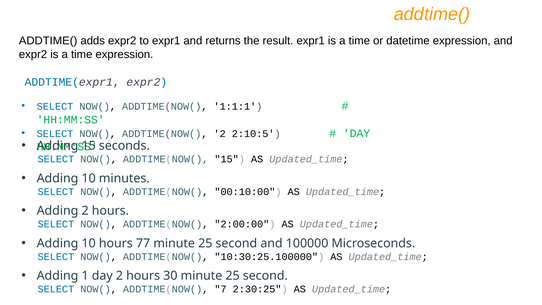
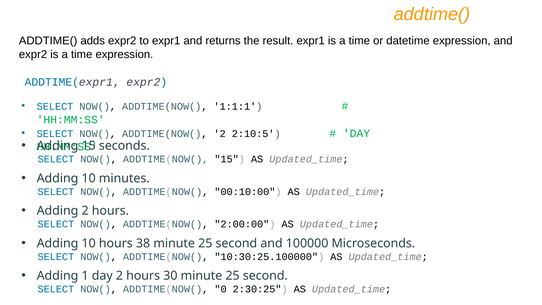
77: 77 -> 38
7: 7 -> 0
